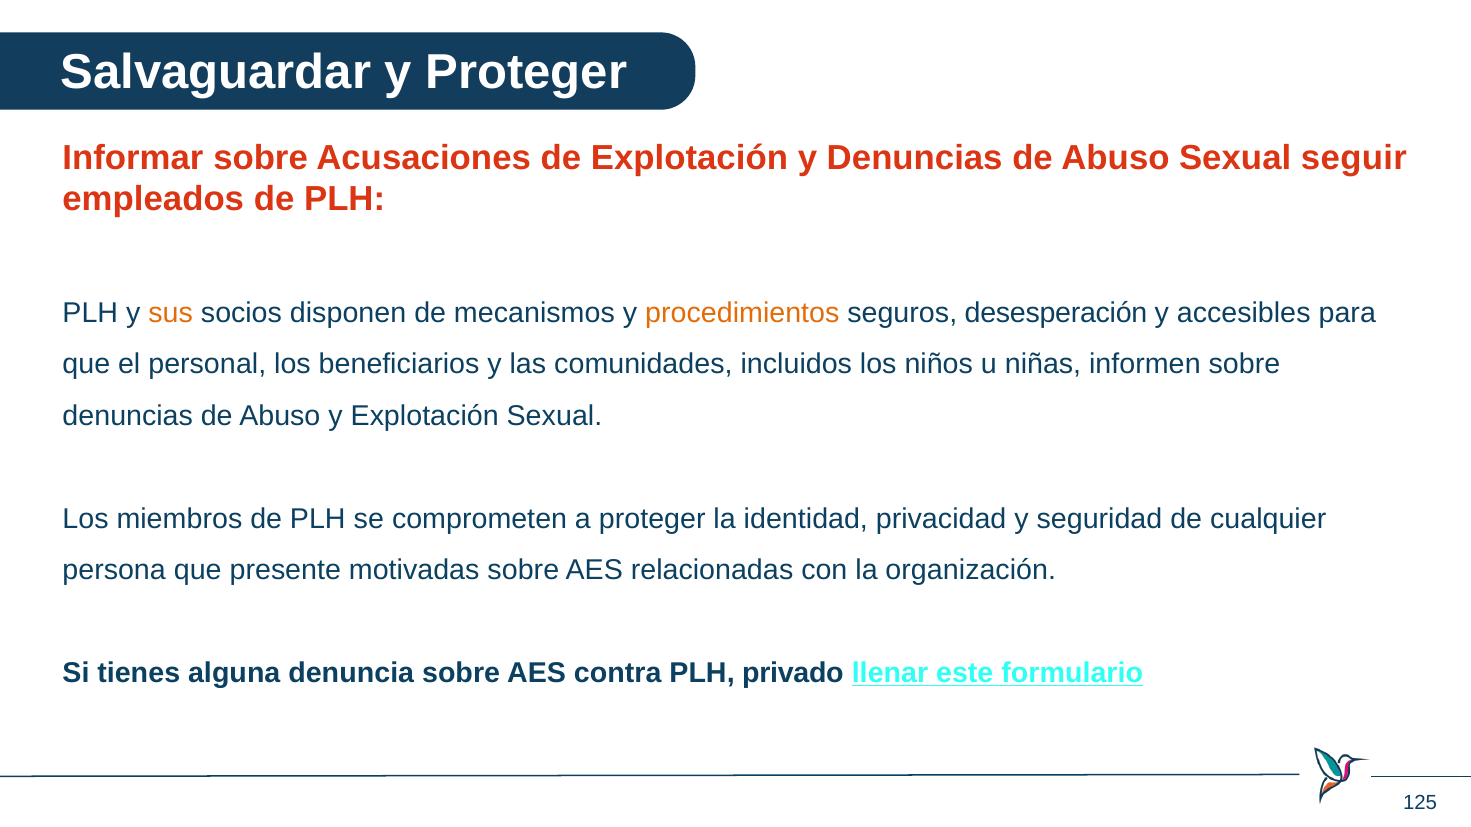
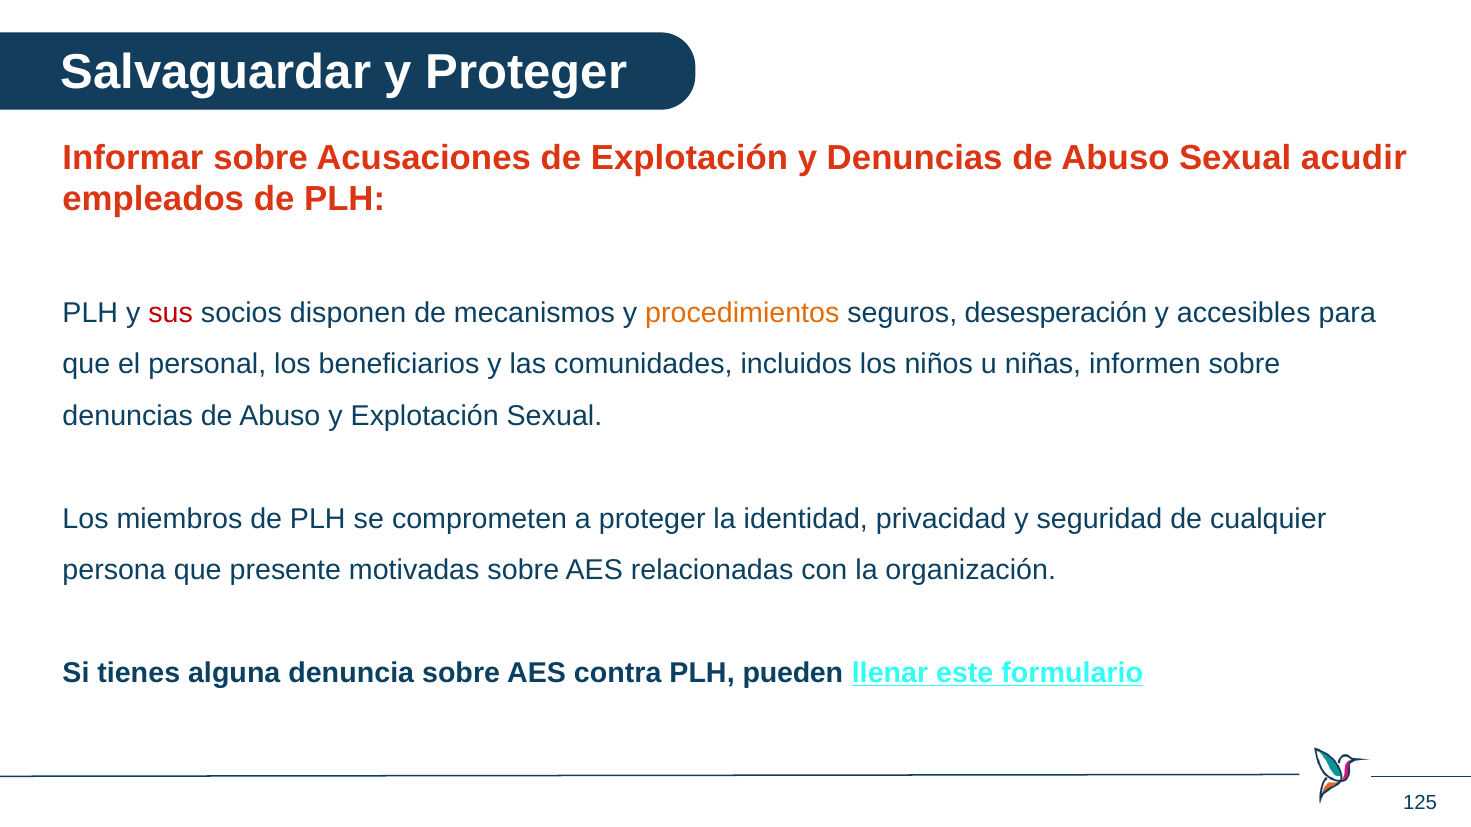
seguir: seguir -> acudir
sus colour: orange -> red
privado: privado -> pueden
